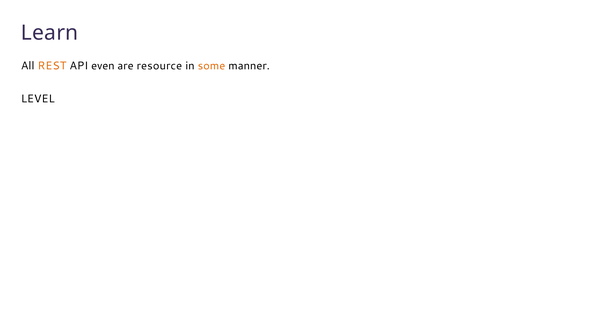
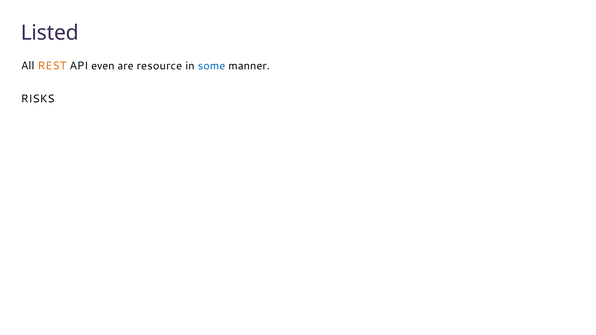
Learn: Learn -> Listed
some colour: orange -> blue
LEVEL: LEVEL -> RISKS
